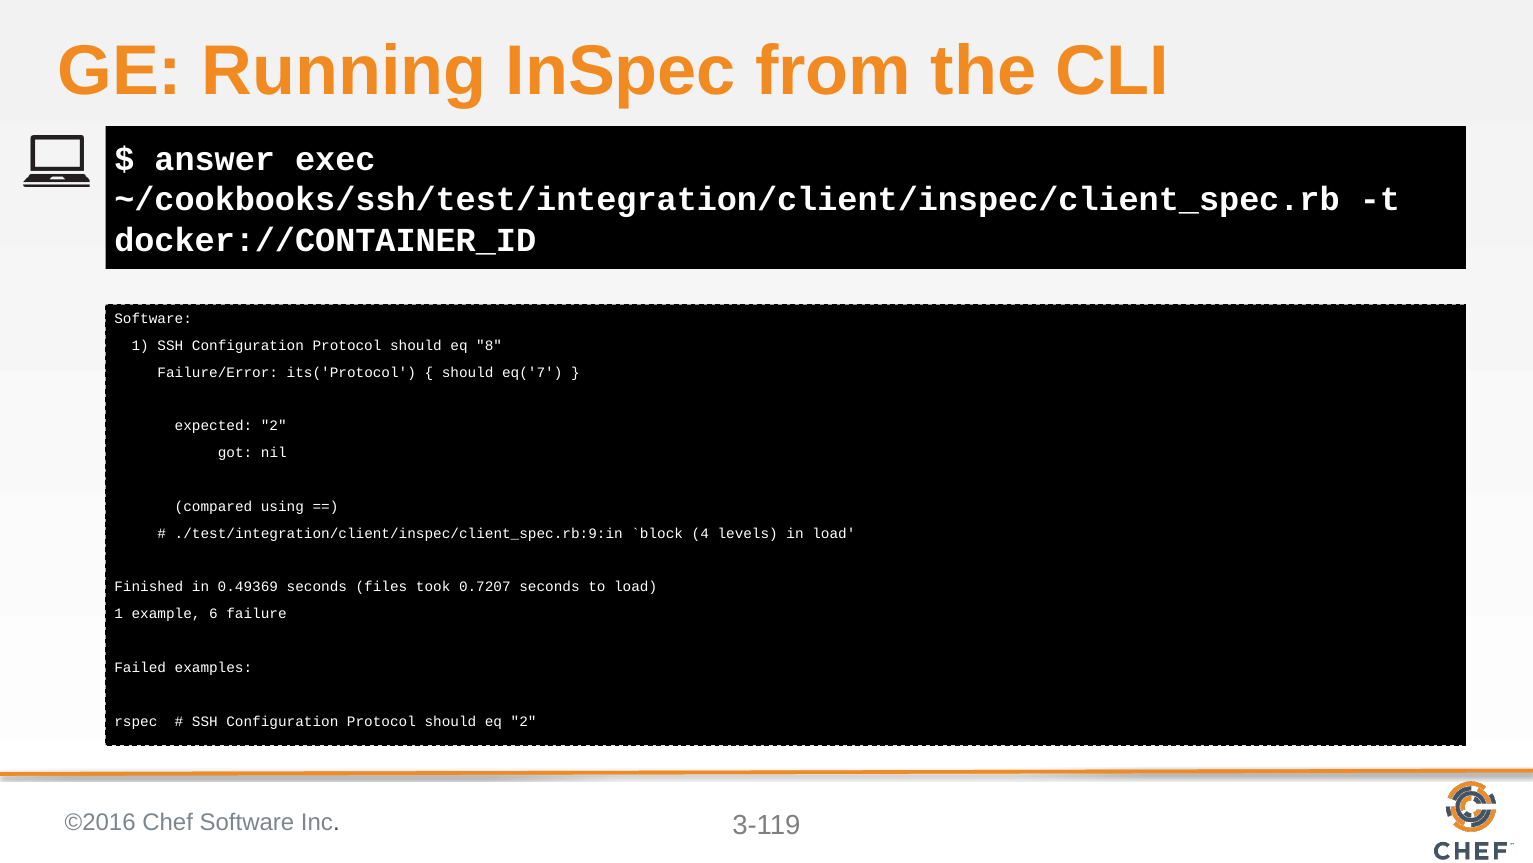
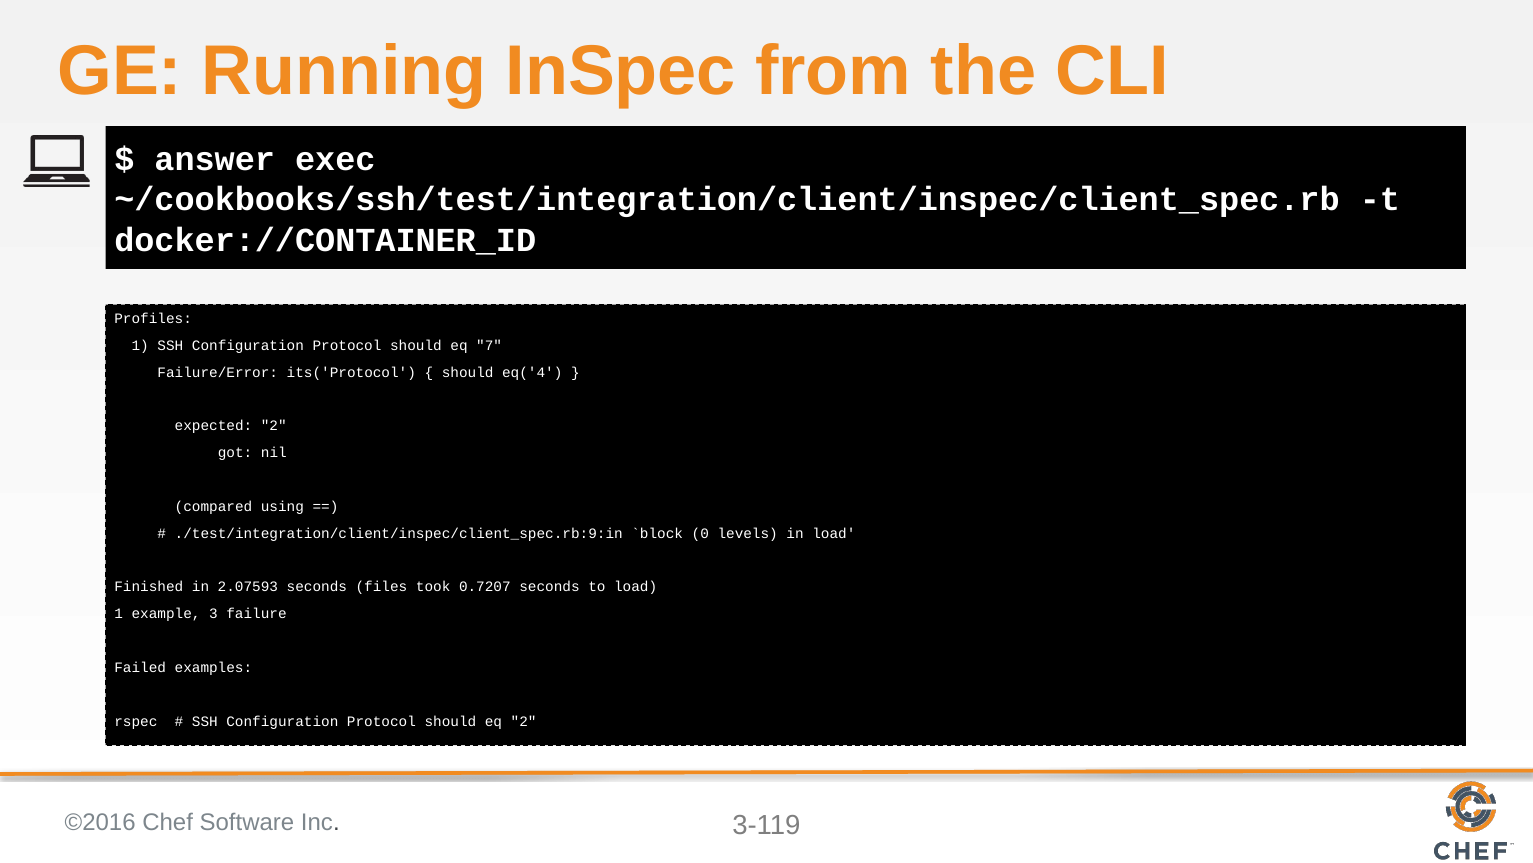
Software at (153, 318): Software -> Profiles
8: 8 -> 7
eq('7: eq('7 -> eq('4
4: 4 -> 0
0.49369: 0.49369 -> 2.07593
6: 6 -> 3
